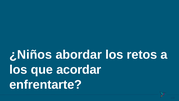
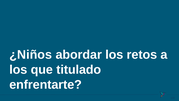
acordar: acordar -> titulado
